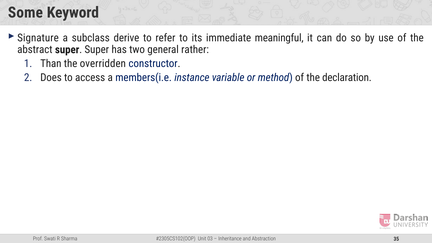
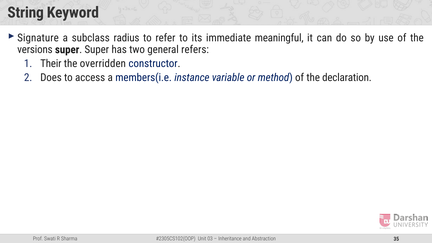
Some: Some -> String
derive: derive -> radius
abstract: abstract -> versions
rather: rather -> refers
Than: Than -> Their
